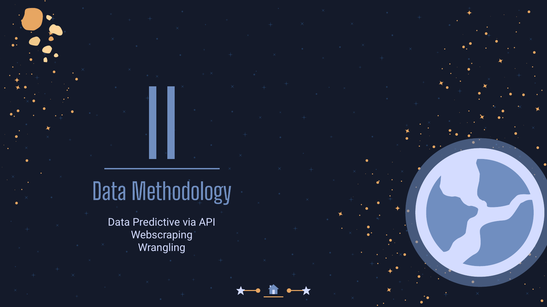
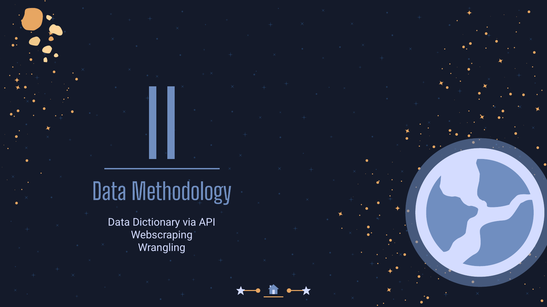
Predictive: Predictive -> Dictionary
